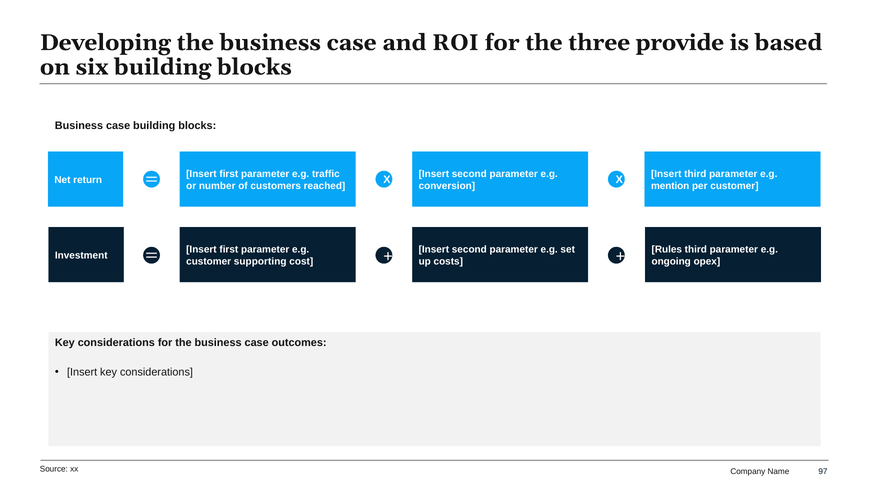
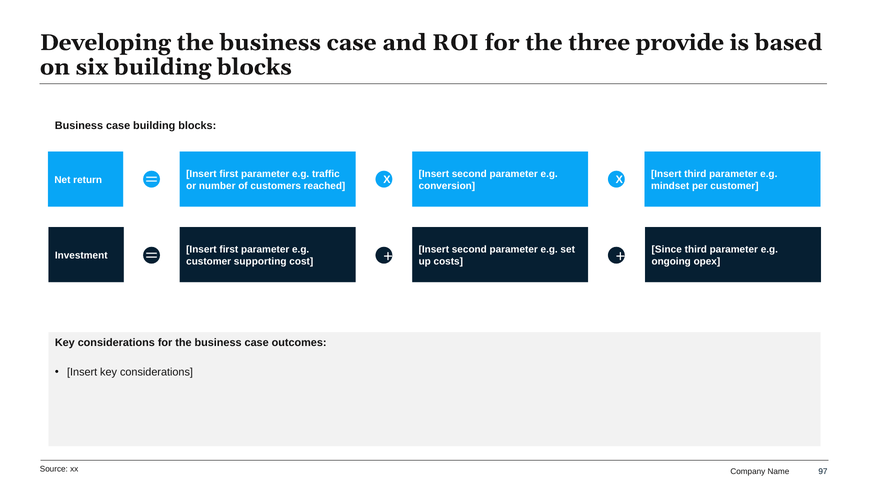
mention: mention -> mindset
Rules: Rules -> Since
